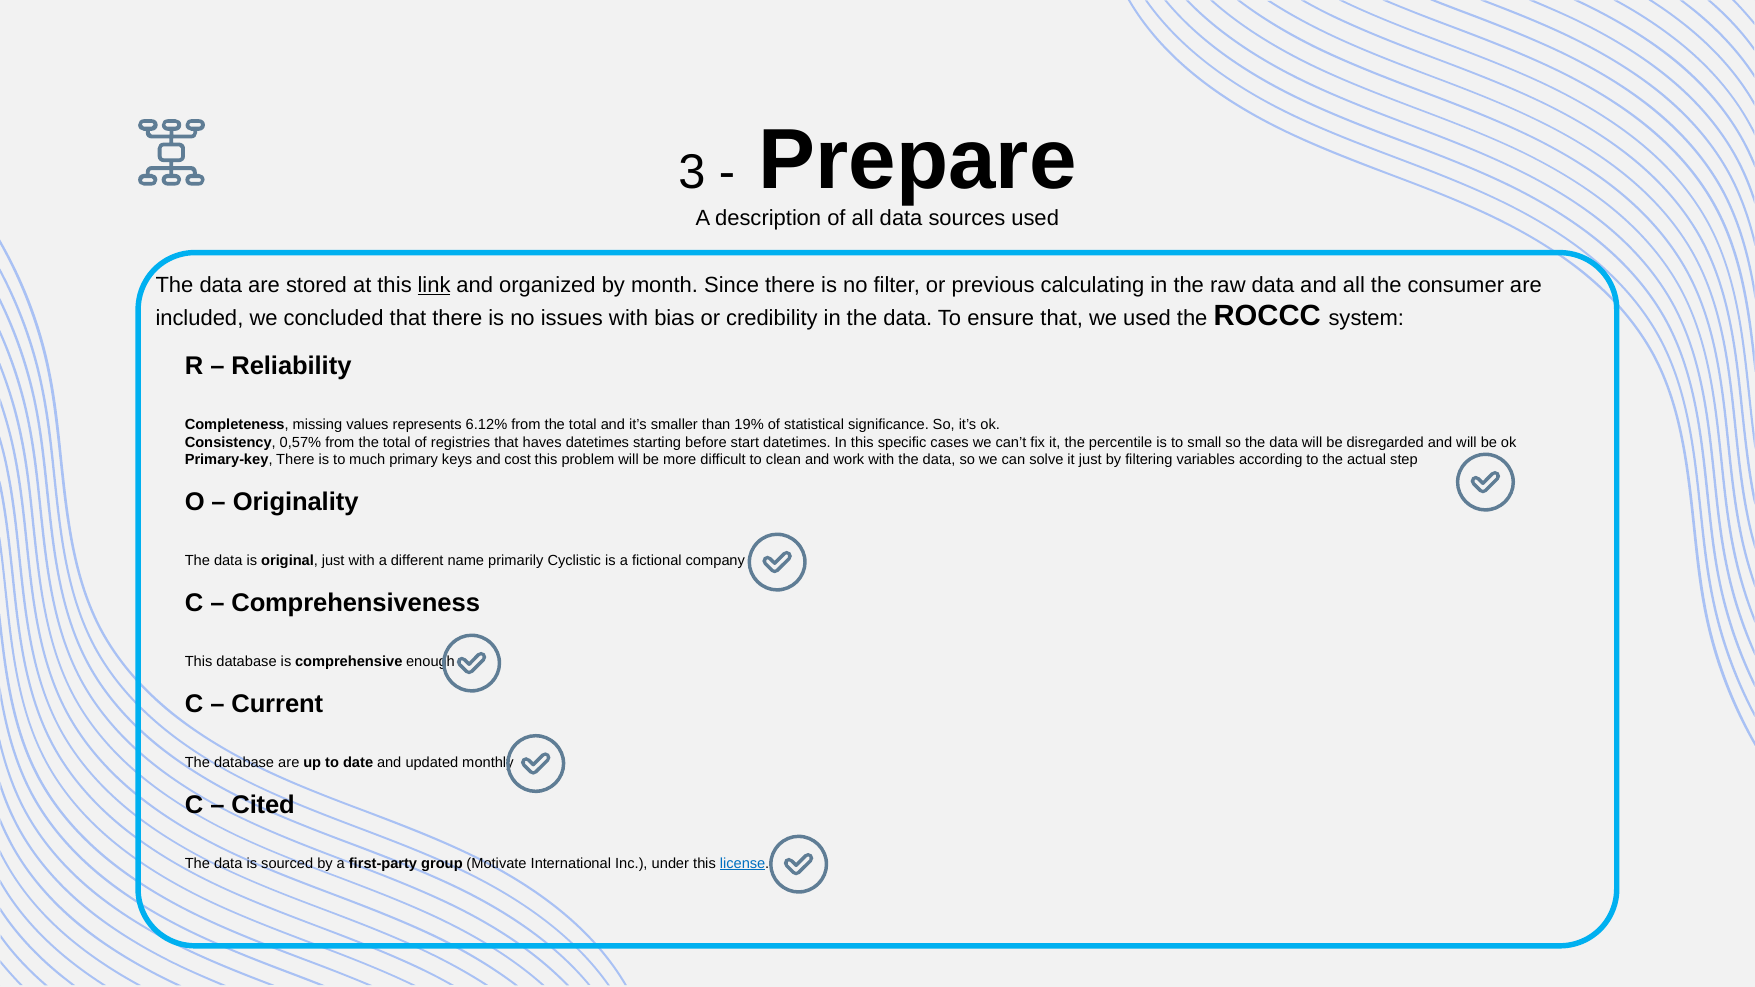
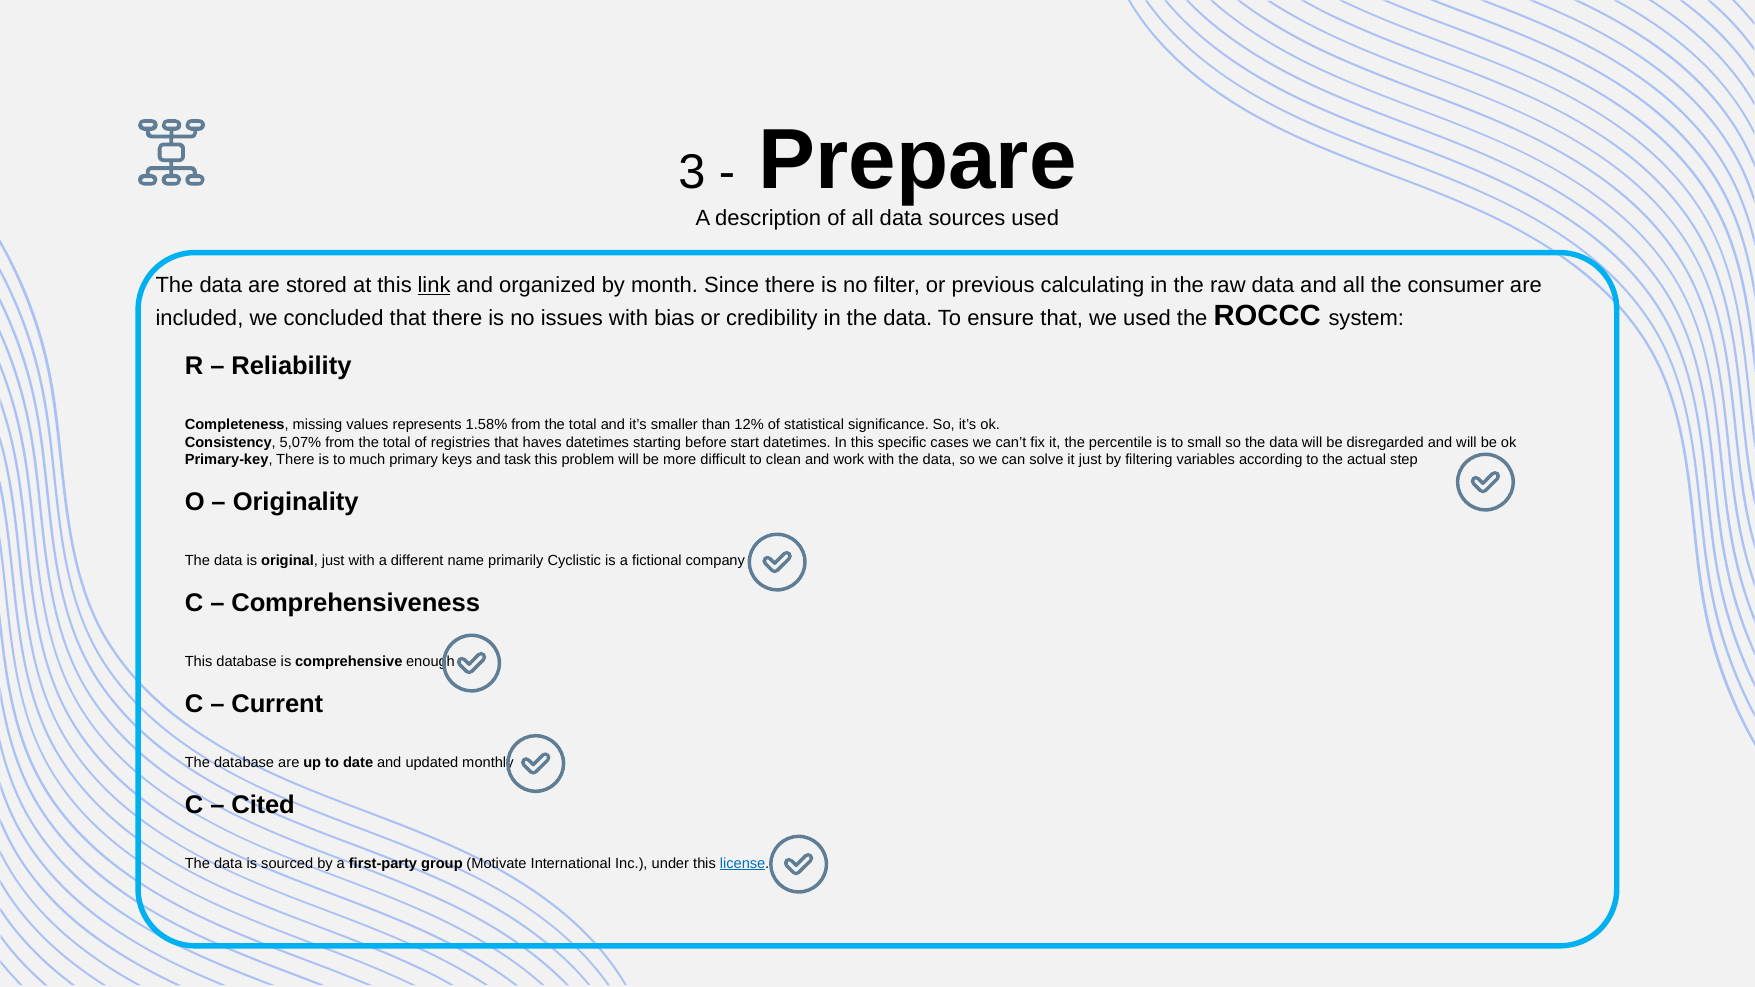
6.12%: 6.12% -> 1.58%
19%: 19% -> 12%
0,57%: 0,57% -> 5,07%
cost: cost -> task
